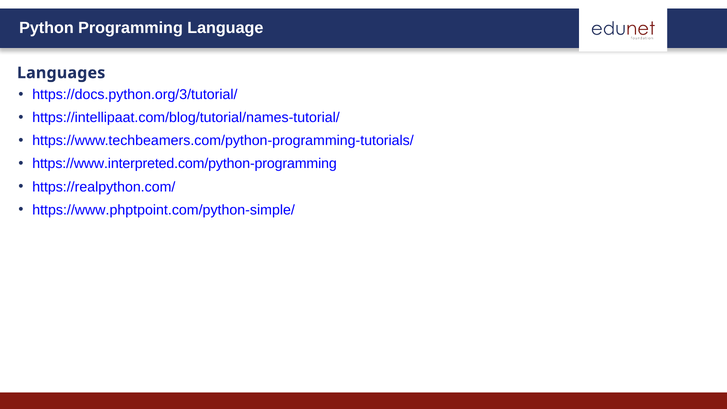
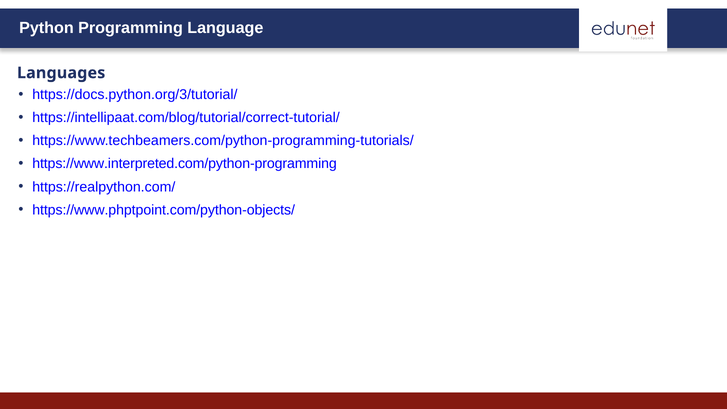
https://intellipaat.com/blog/tutorial/names-tutorial/: https://intellipaat.com/blog/tutorial/names-tutorial/ -> https://intellipaat.com/blog/tutorial/correct-tutorial/
https://www.phptpoint.com/python-simple/: https://www.phptpoint.com/python-simple/ -> https://www.phptpoint.com/python-objects/
